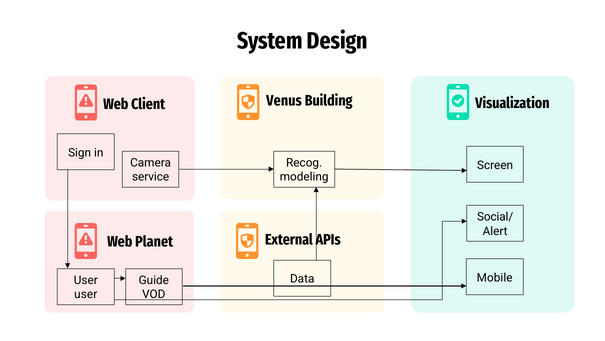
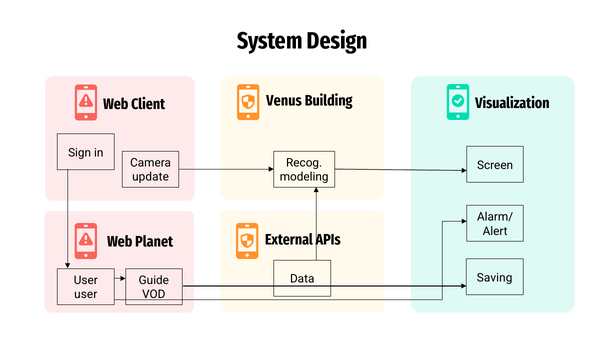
service: service -> update
Social/: Social/ -> Alarm/
Mobile: Mobile -> Saving
